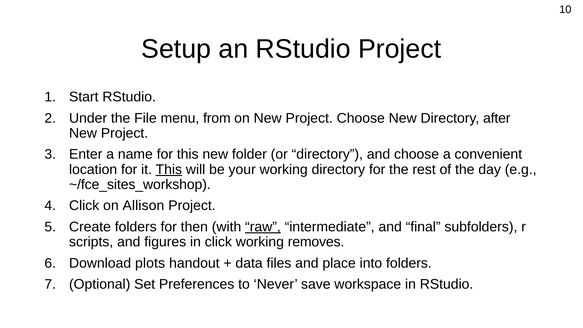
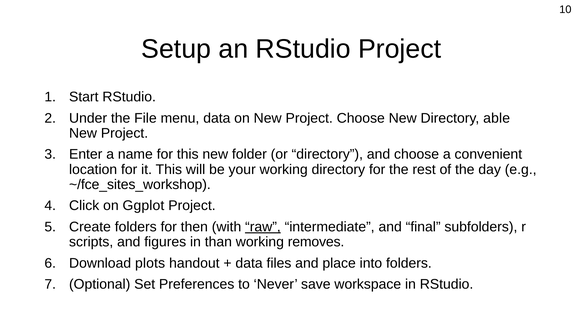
menu from: from -> data
after: after -> able
This at (169, 169) underline: present -> none
Allison: Allison -> Ggplot
in click: click -> than
